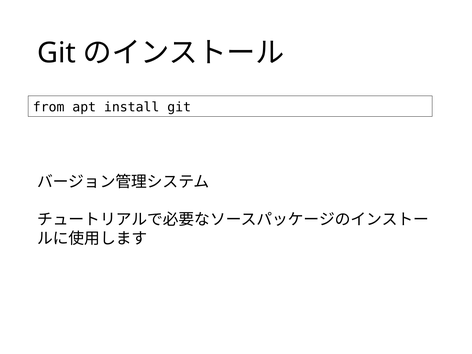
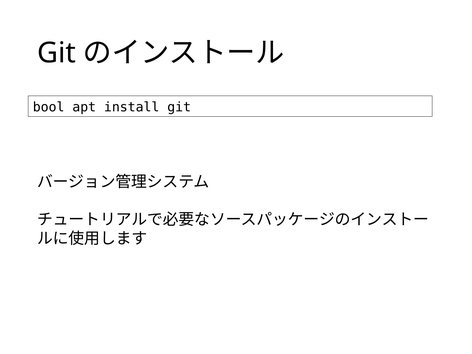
from: from -> bool
